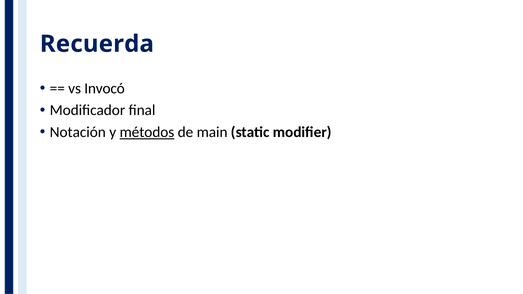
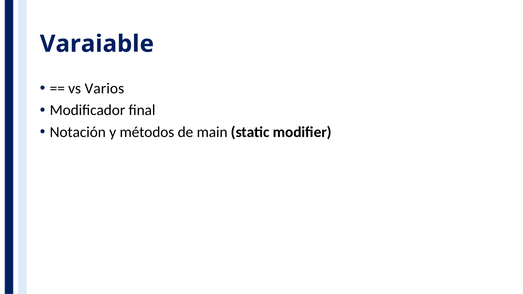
Recuerda: Recuerda -> Varaiable
Invocó: Invocó -> Varios
métodos underline: present -> none
